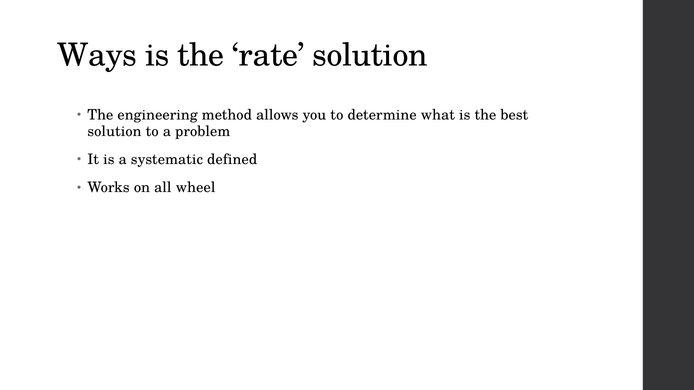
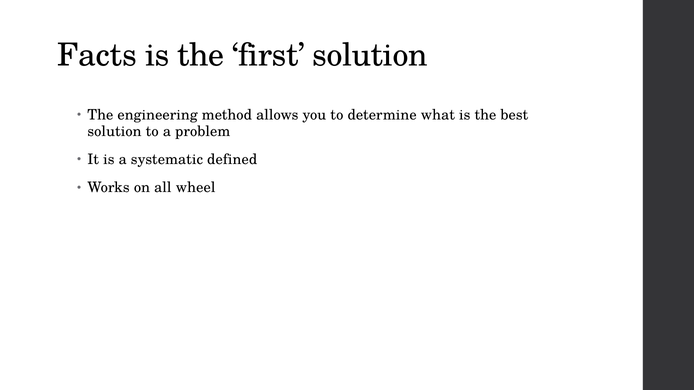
Ways: Ways -> Facts
rate: rate -> first
